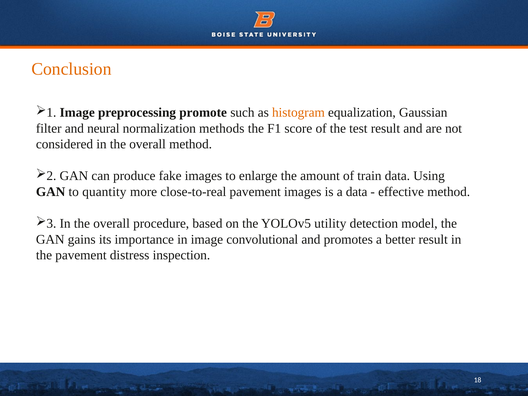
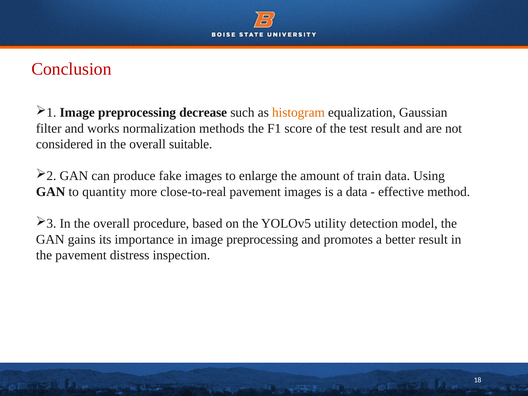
Conclusion colour: orange -> red
promote: promote -> decrease
neural: neural -> works
overall method: method -> suitable
in image convolutional: convolutional -> preprocessing
